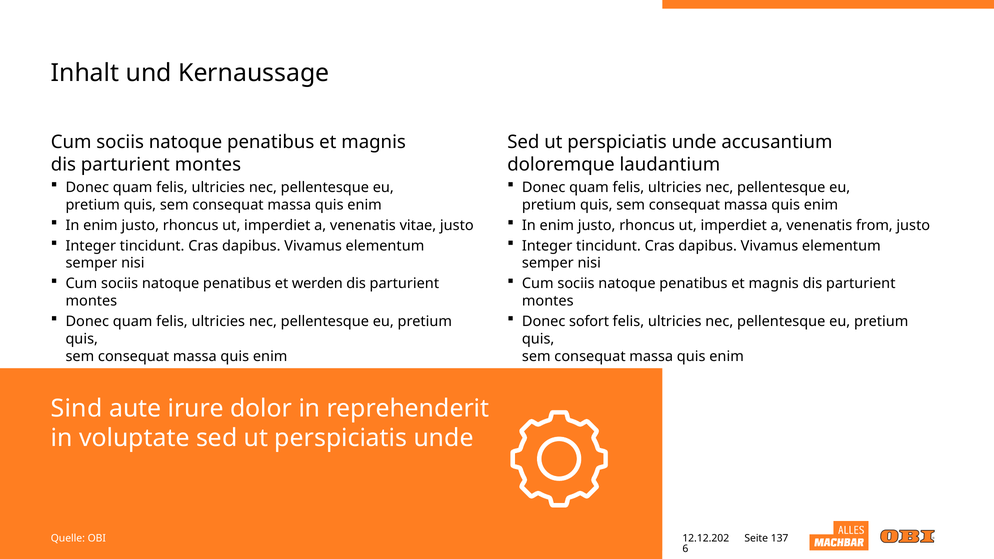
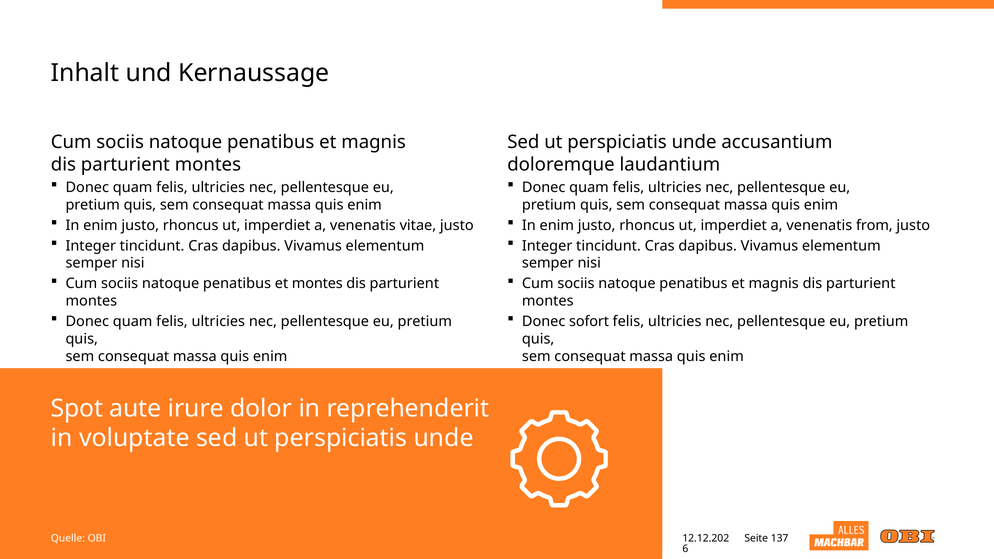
et werden: werden -> montes
Sind: Sind -> Spot
